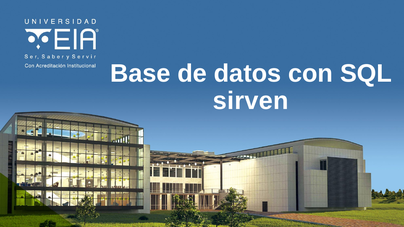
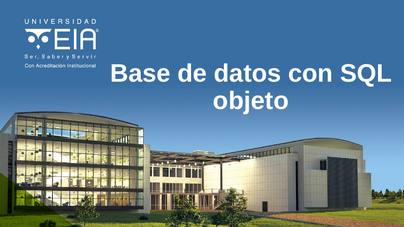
sirven: sirven -> objeto
